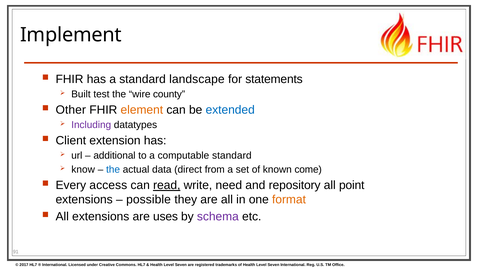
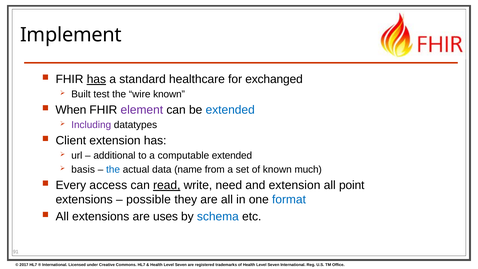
has at (96, 79) underline: none -> present
landscape: landscape -> healthcare
statements: statements -> exchanged
wire county: county -> known
Other: Other -> When
element colour: orange -> purple
computable standard: standard -> extended
know: know -> basis
direct: direct -> name
come: come -> much
and repository: repository -> extension
format colour: orange -> blue
schema colour: purple -> blue
